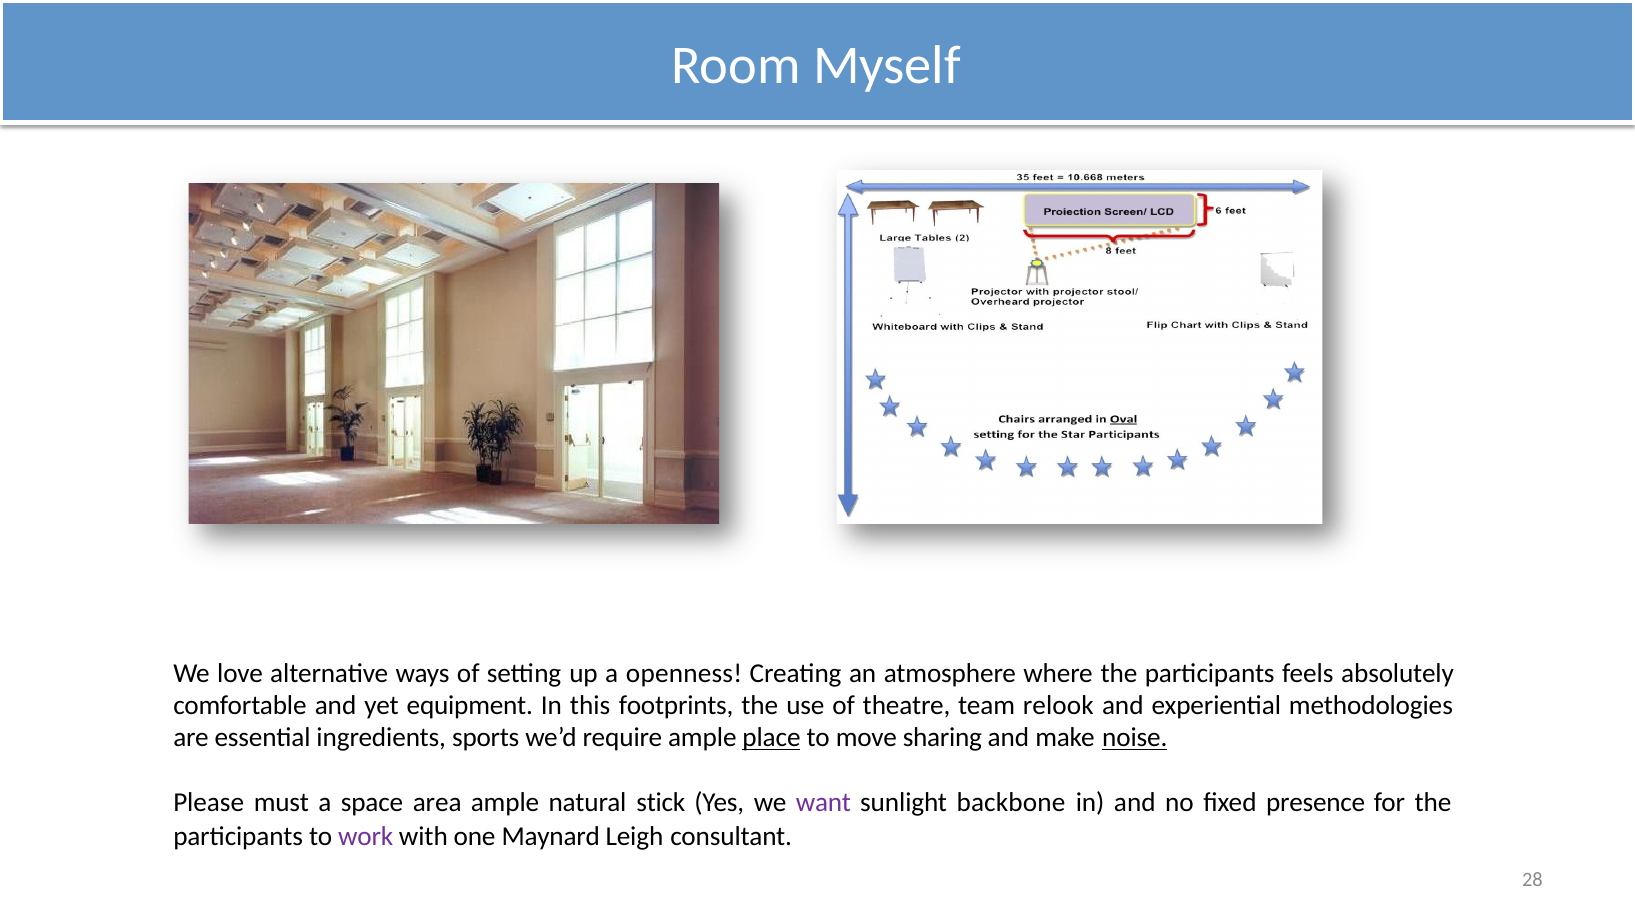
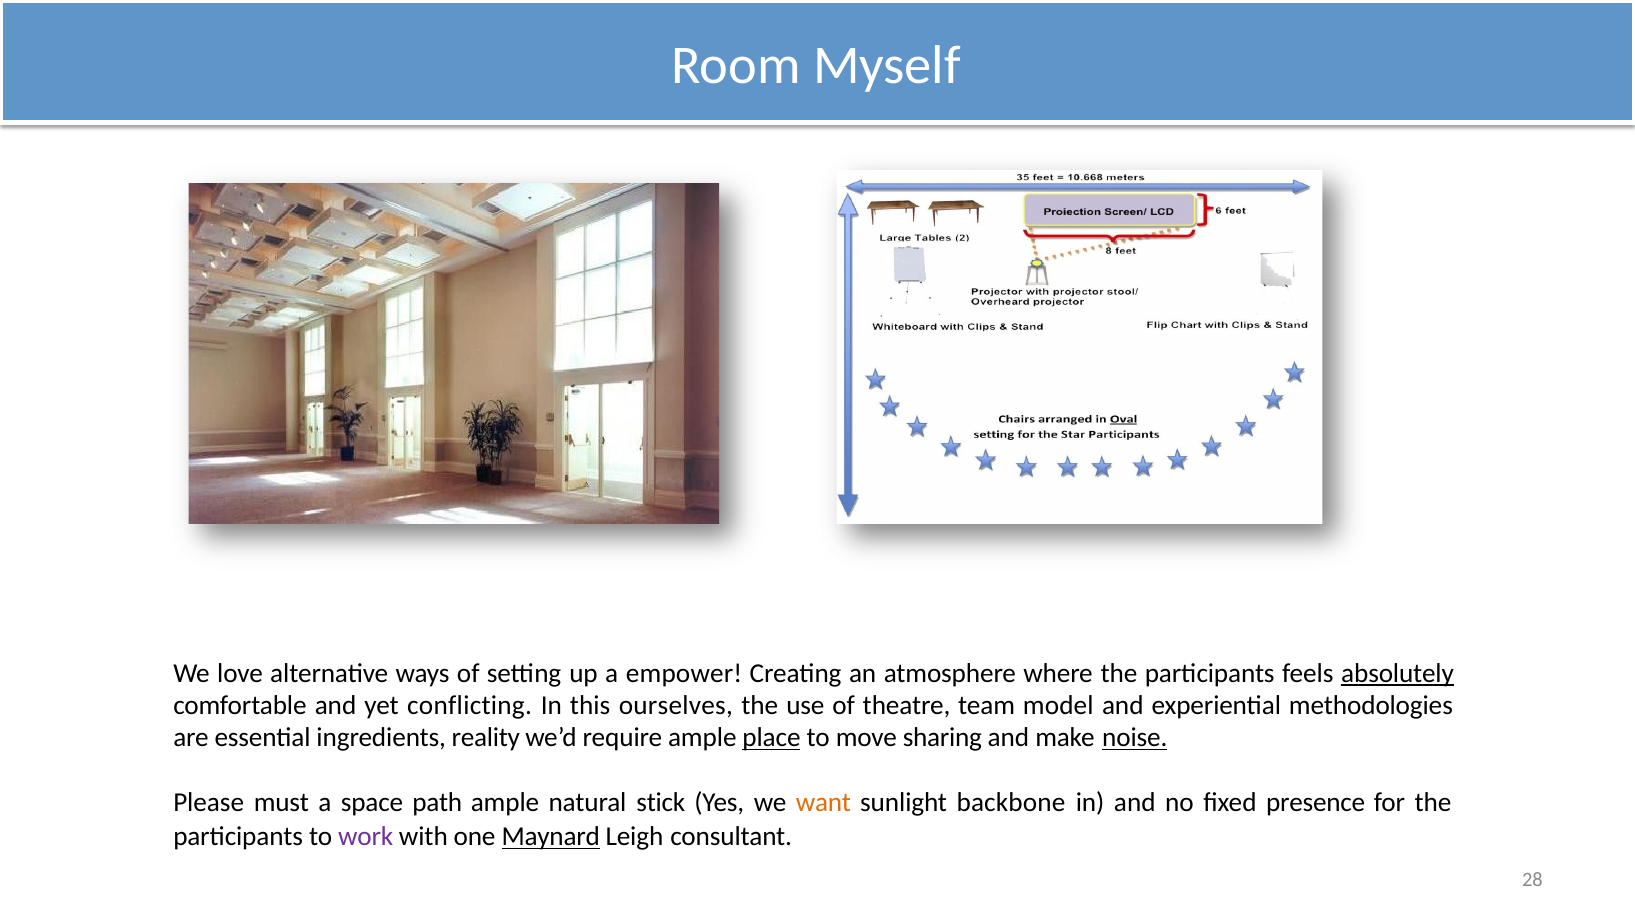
openness: openness -> empower
absolutely underline: none -> present
equipment: equipment -> conflicting
footprints: footprints -> ourselves
relook: relook -> model
sports: sports -> reality
area: area -> path
want colour: purple -> orange
Maynard underline: none -> present
